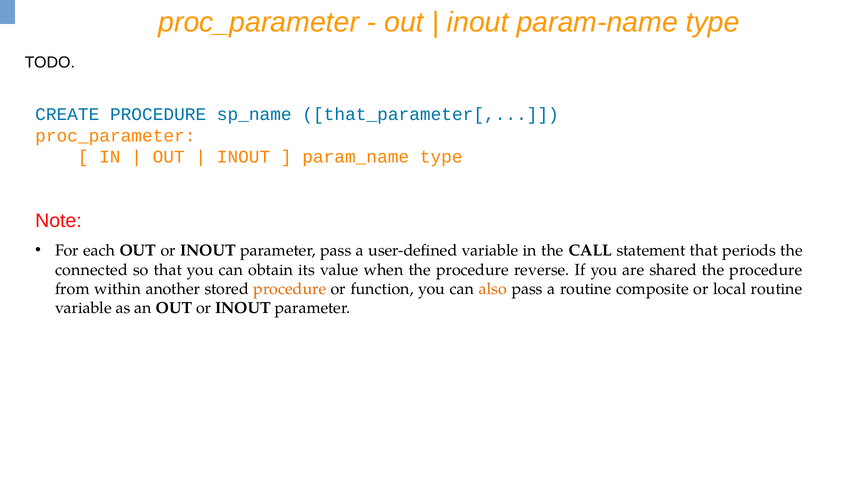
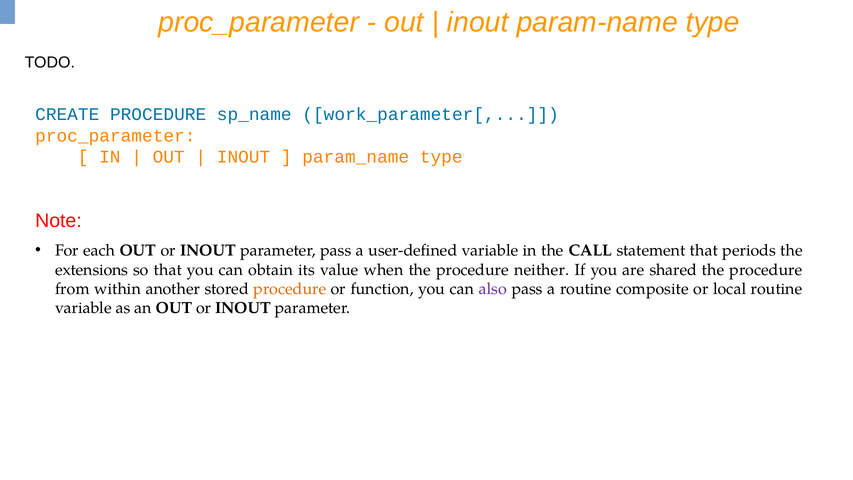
that_parameter[: that_parameter[ -> work_parameter[
connected: connected -> extensions
reverse: reverse -> neither
also colour: orange -> purple
